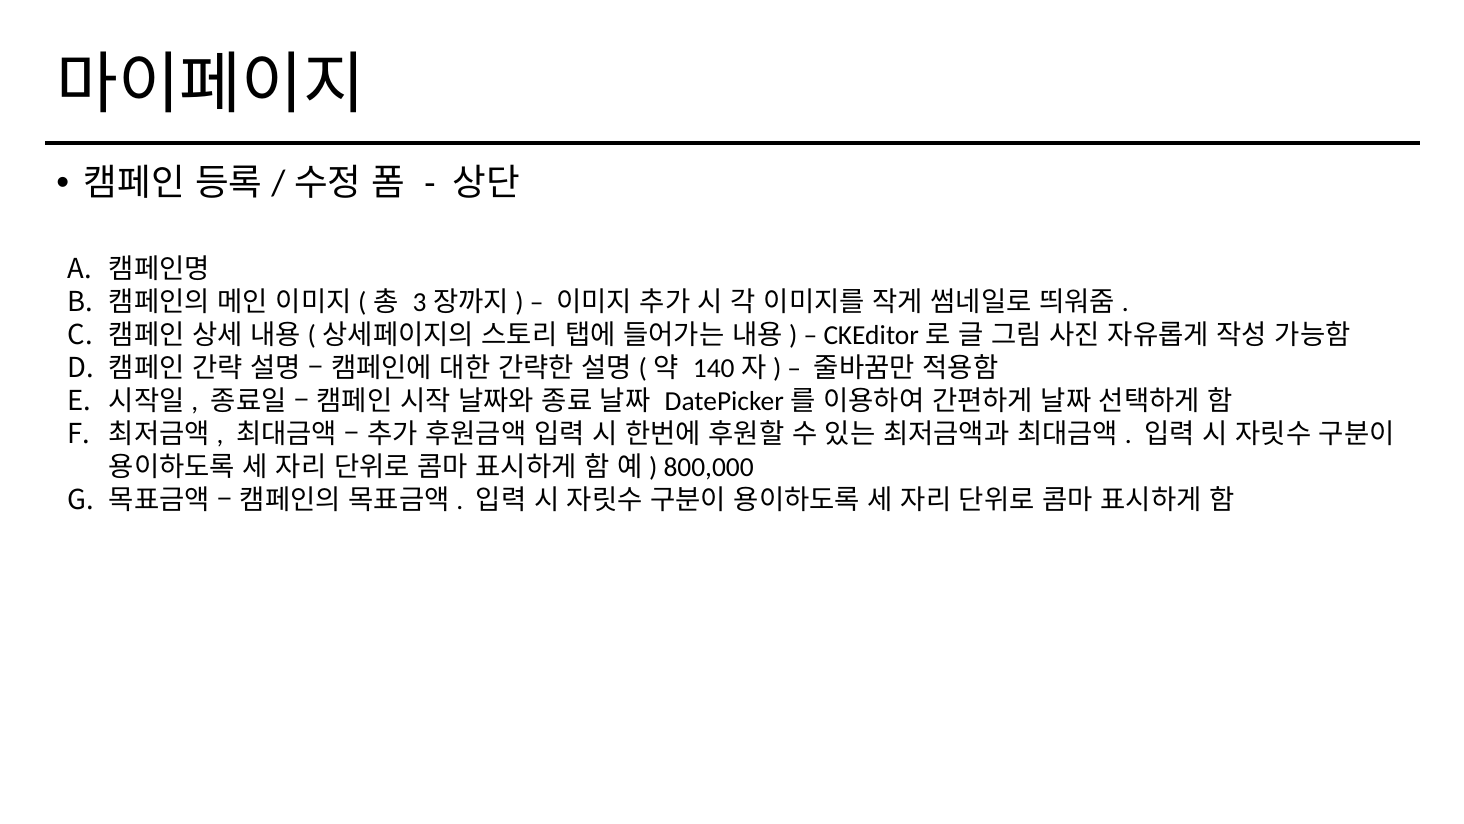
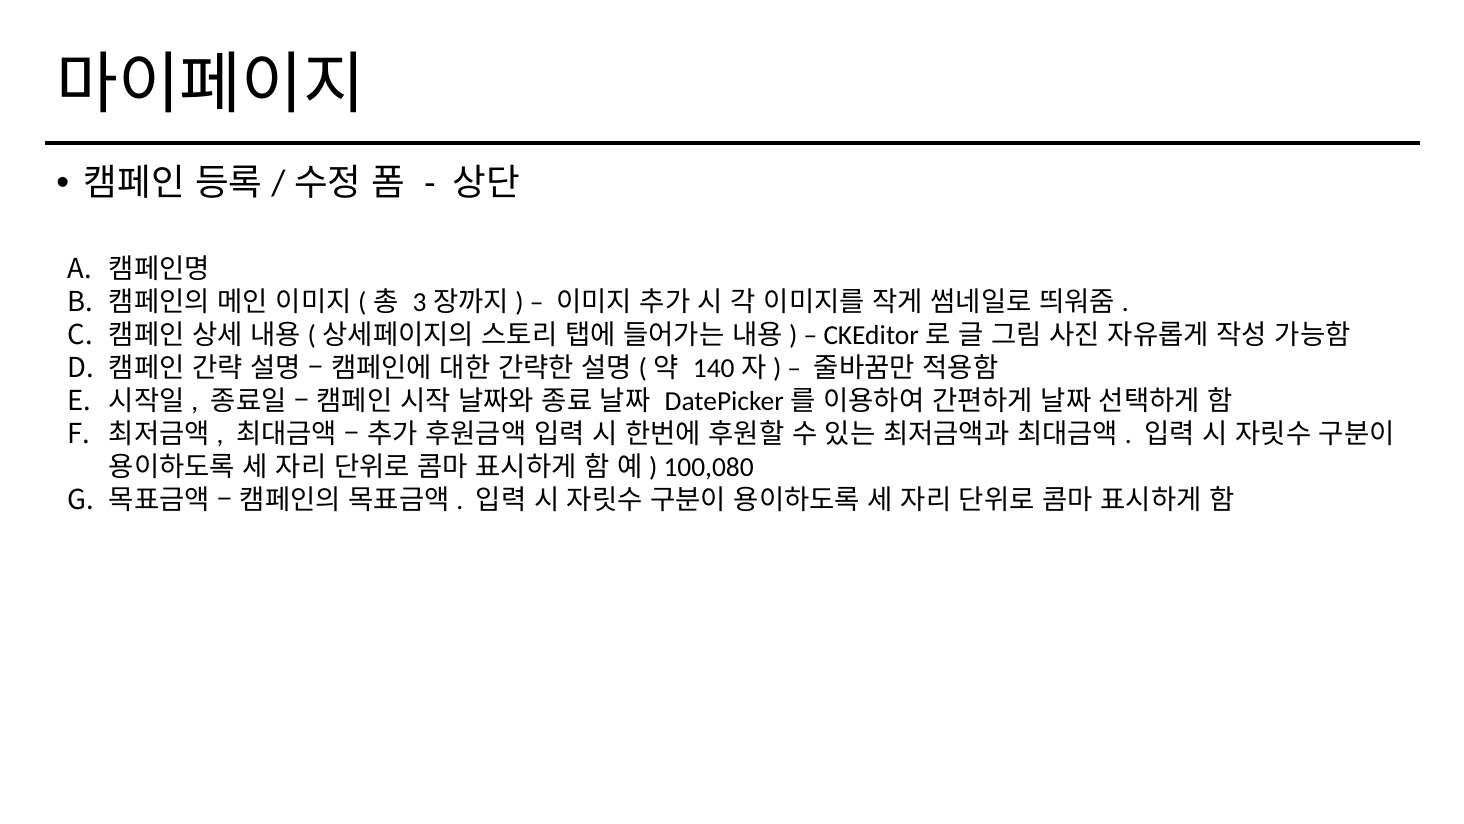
800,000: 800,000 -> 100,080
